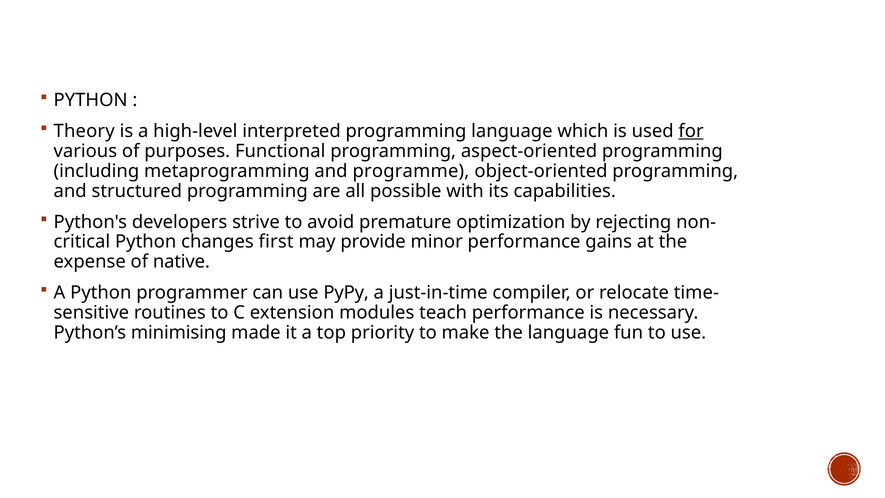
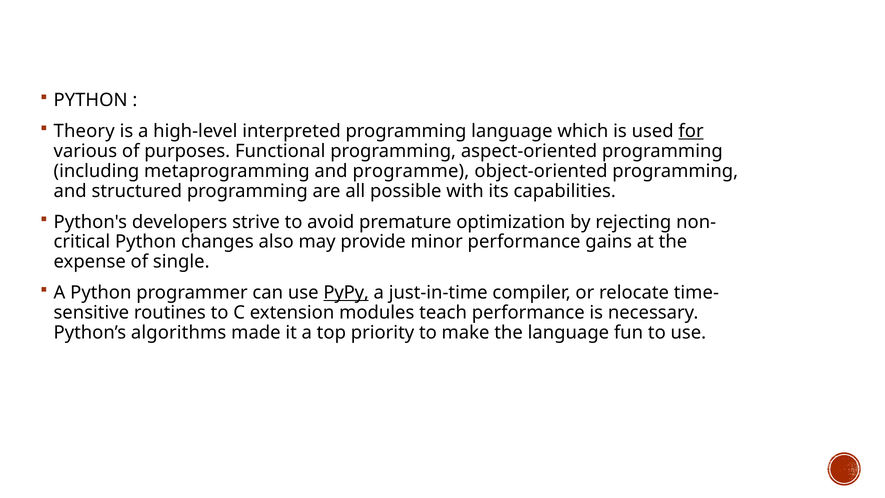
first: first -> also
native: native -> single
PyPy underline: none -> present
minimising: minimising -> algorithms
